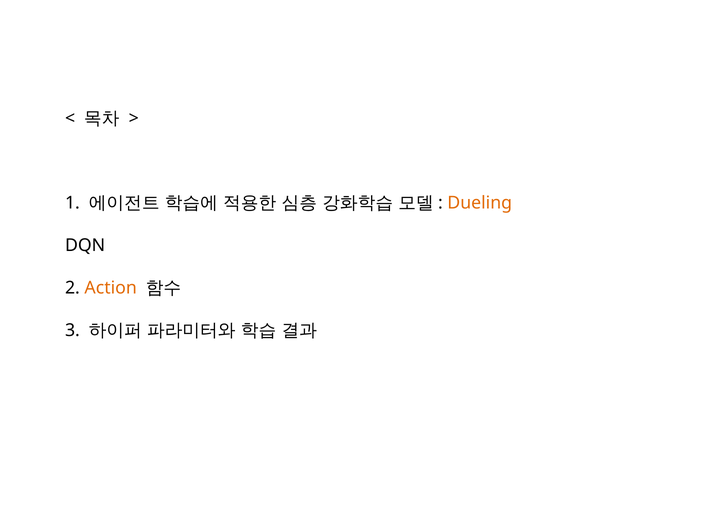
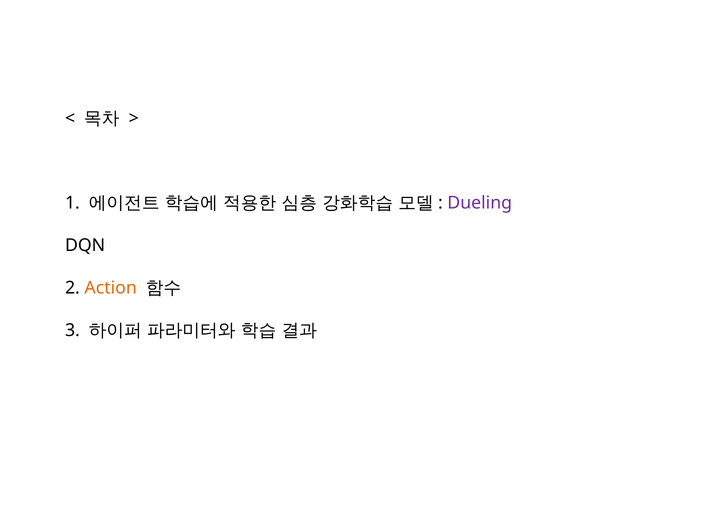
Dueling colour: orange -> purple
